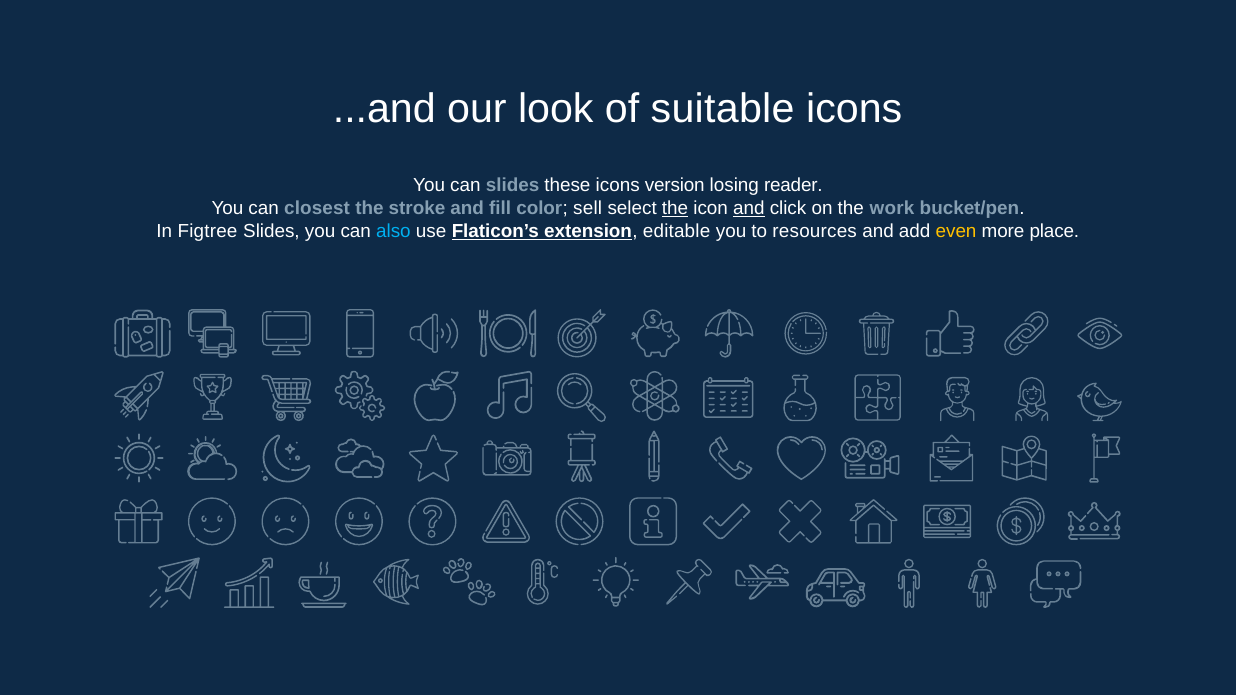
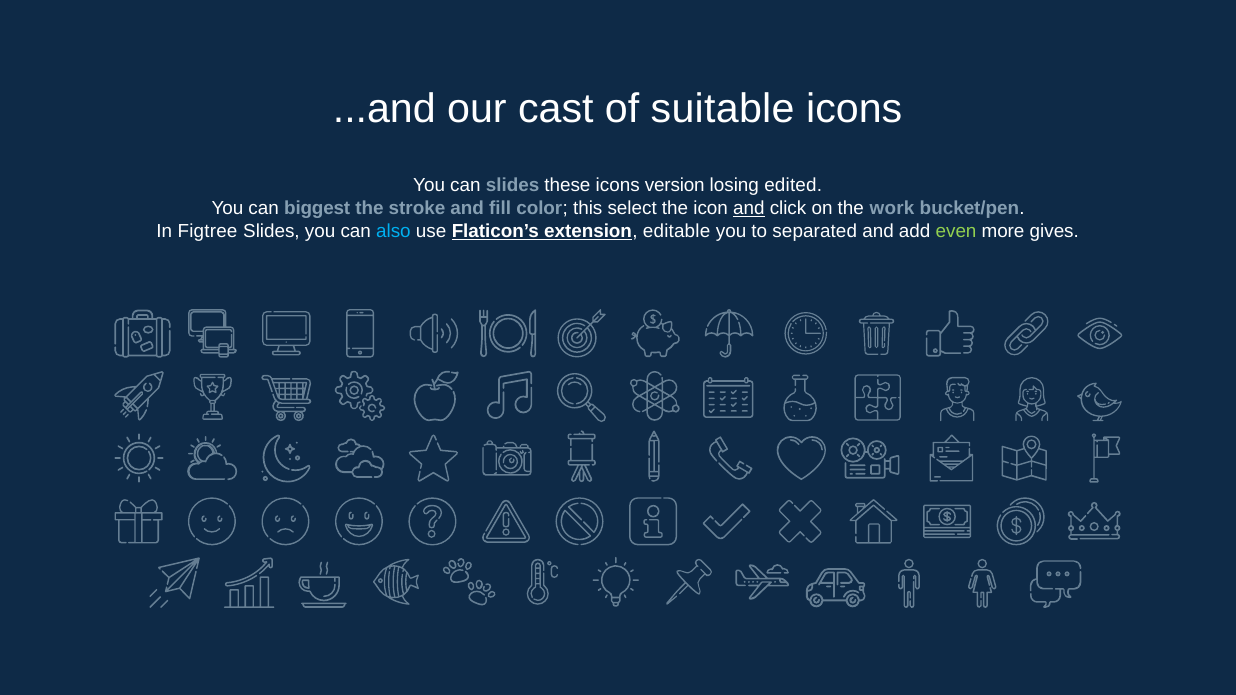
look: look -> cast
reader: reader -> edited
closest: closest -> biggest
sell: sell -> this
the at (675, 208) underline: present -> none
resources: resources -> separated
even colour: yellow -> light green
place: place -> gives
